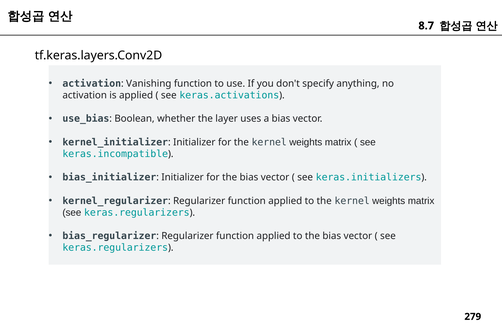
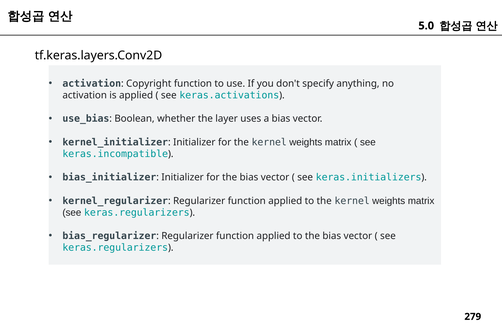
8.7: 8.7 -> 5.0
Vanishing: Vanishing -> Copyright
